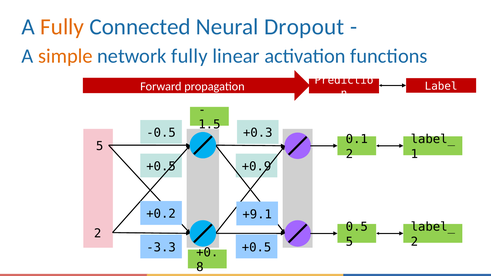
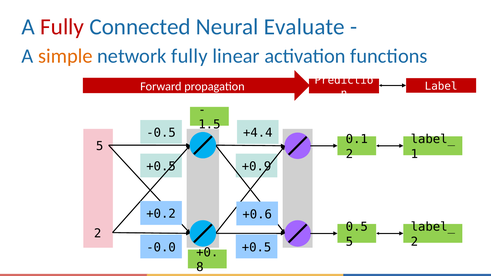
Fully at (62, 27) colour: orange -> red
Dropout: Dropout -> Evaluate
+0.3: +0.3 -> +4.4
+9.1: +9.1 -> +0.6
-3.3: -3.3 -> -0.0
